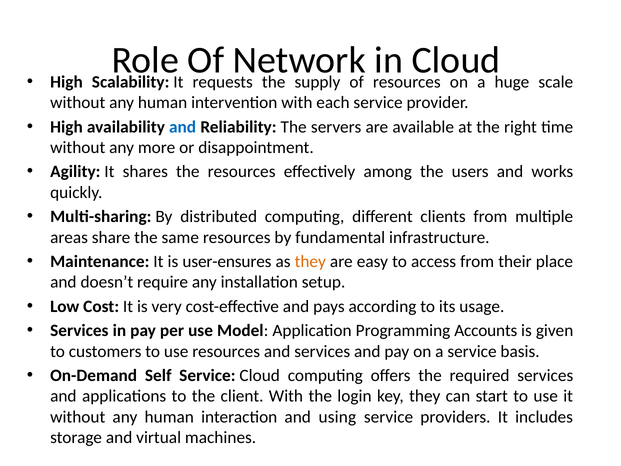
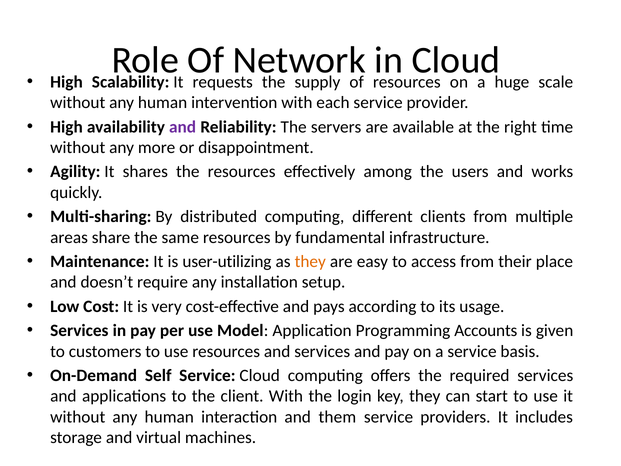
and at (183, 127) colour: blue -> purple
user-ensures: user-ensures -> user-utilizing
using: using -> them
